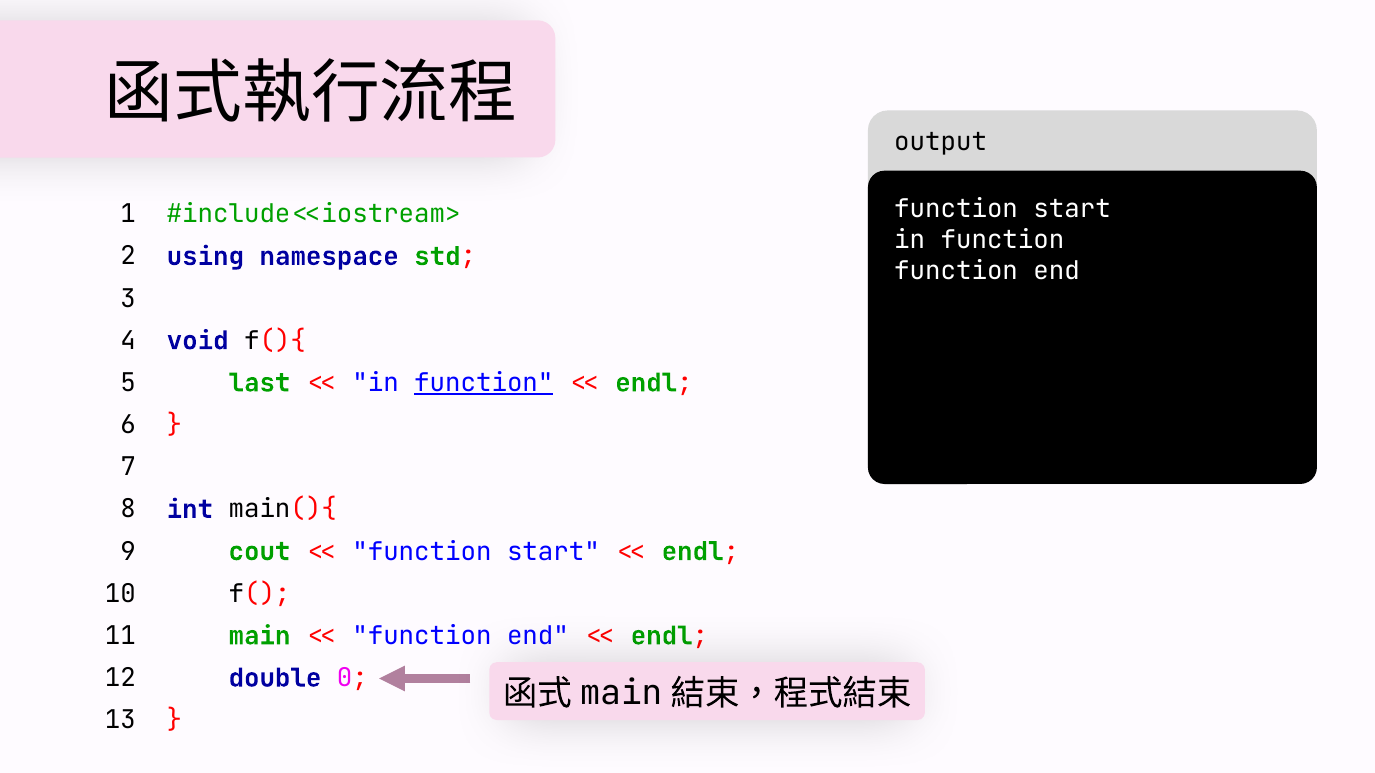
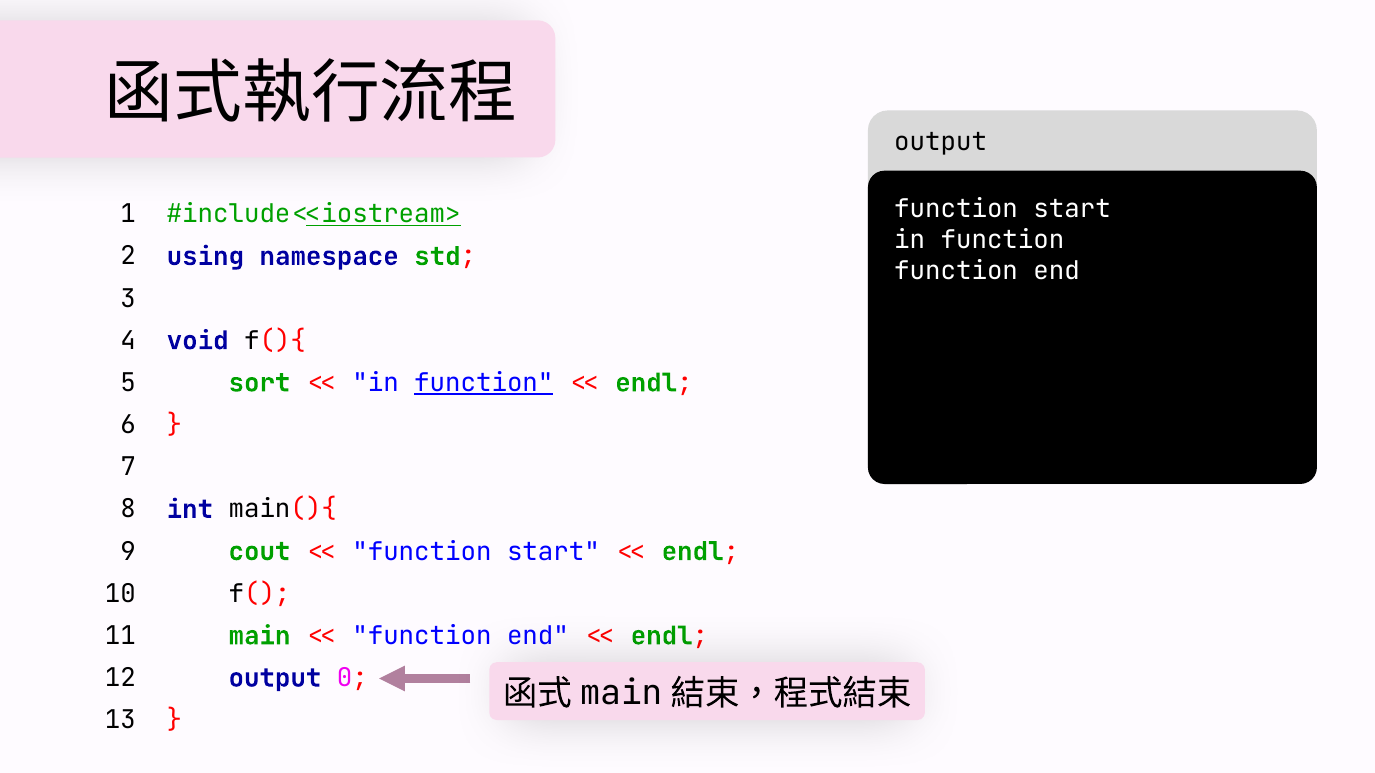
<iostream> underline: none -> present
last: last -> sort
12 double: double -> output
